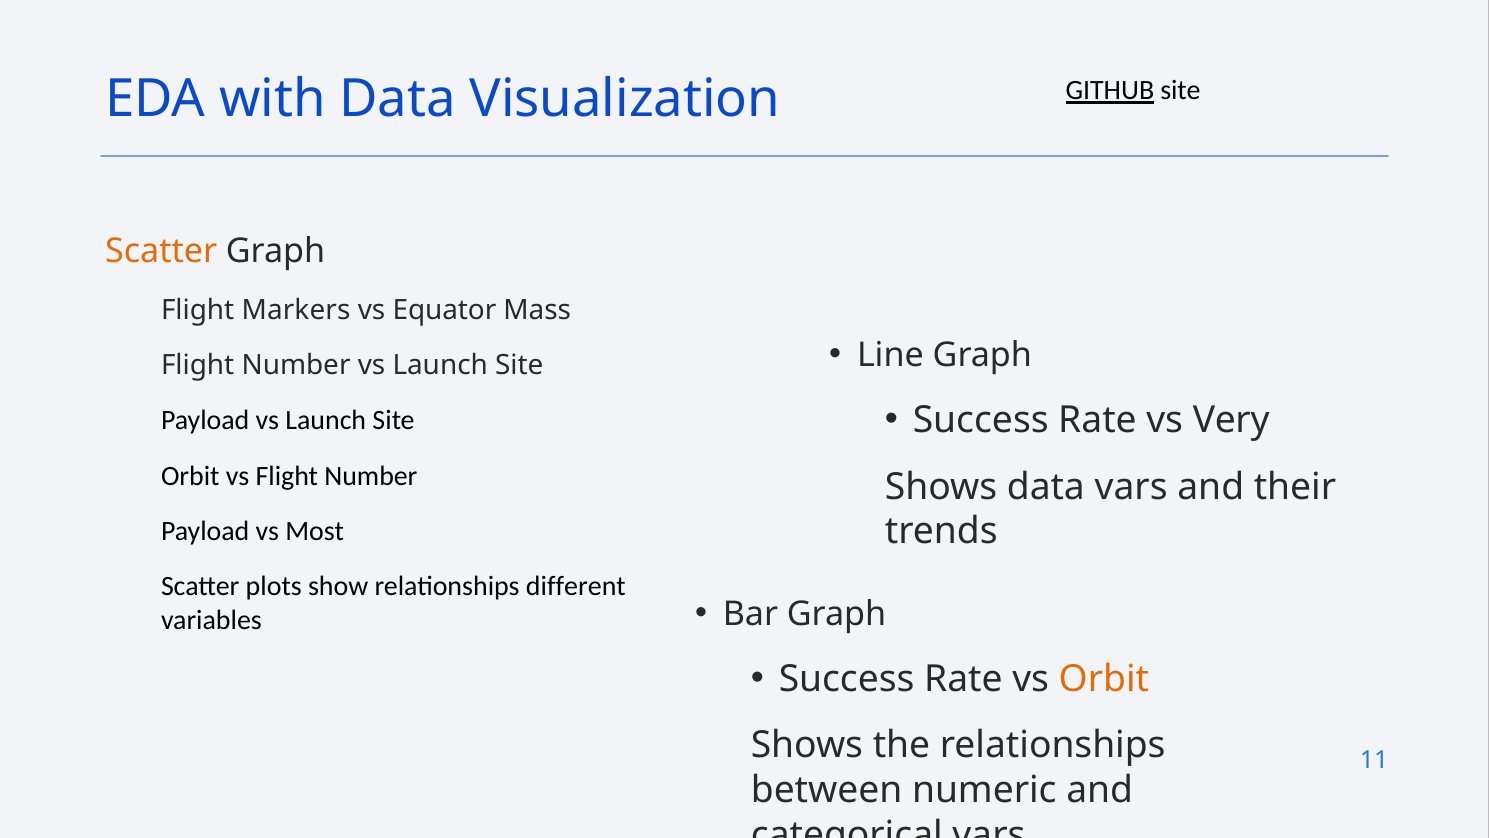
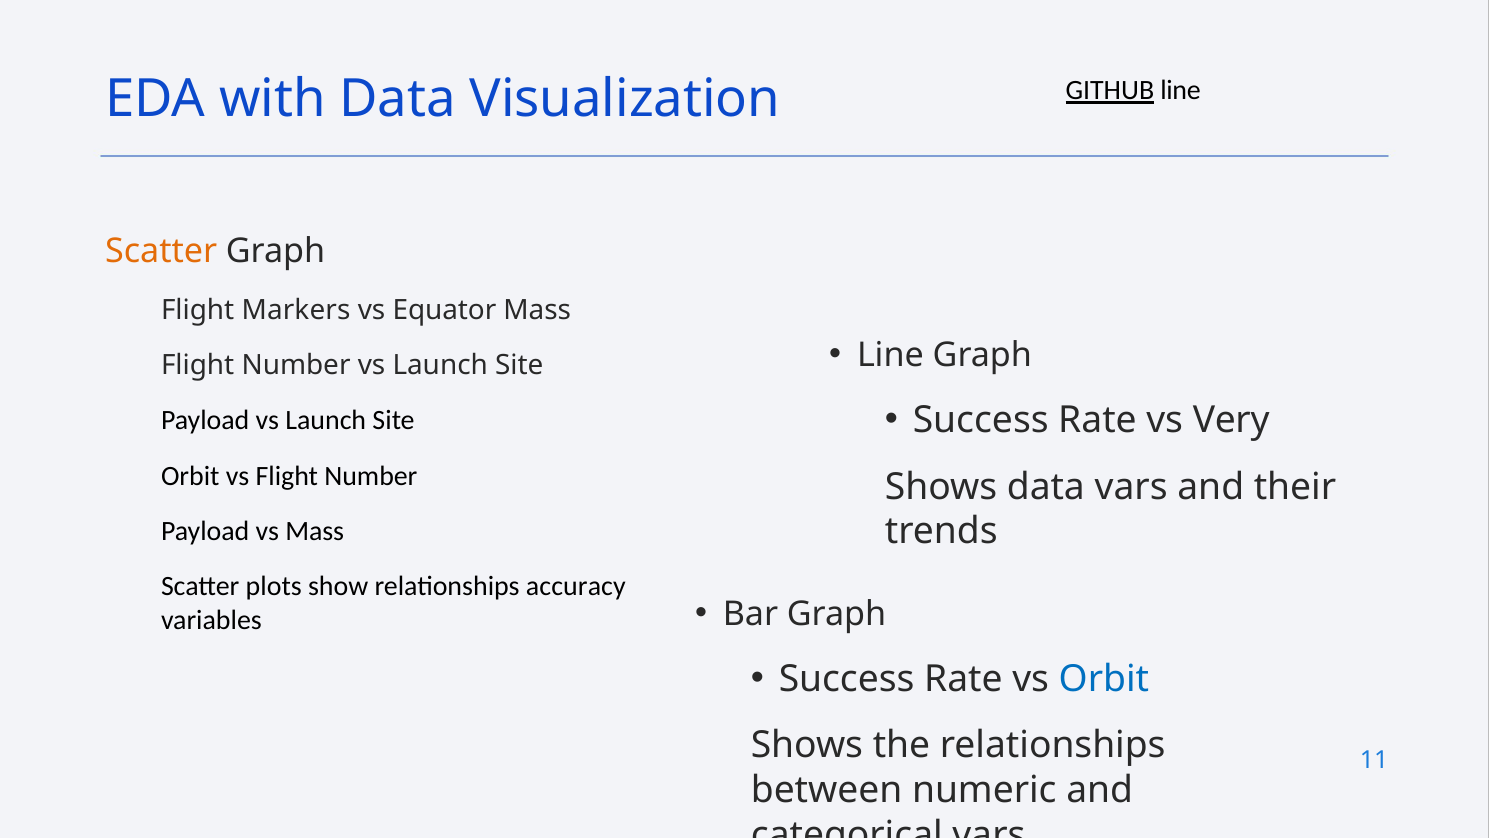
GITHUB site: site -> line
vs Most: Most -> Mass
different: different -> accuracy
Orbit at (1104, 679) colour: orange -> blue
